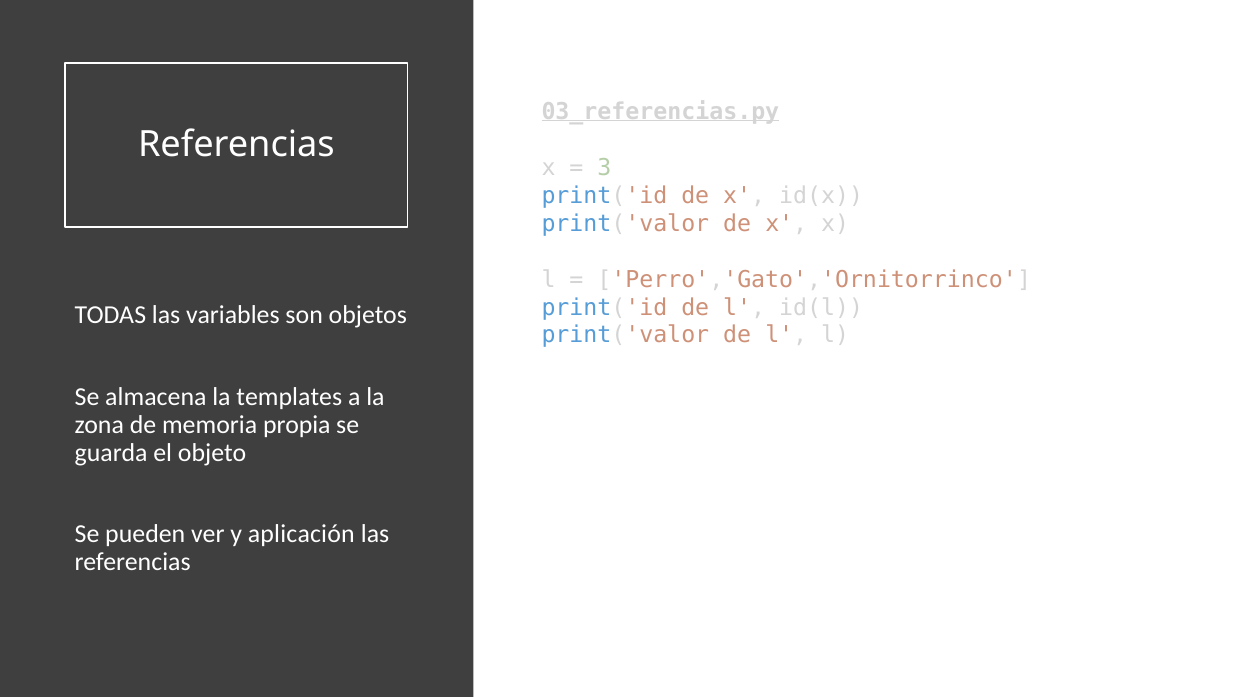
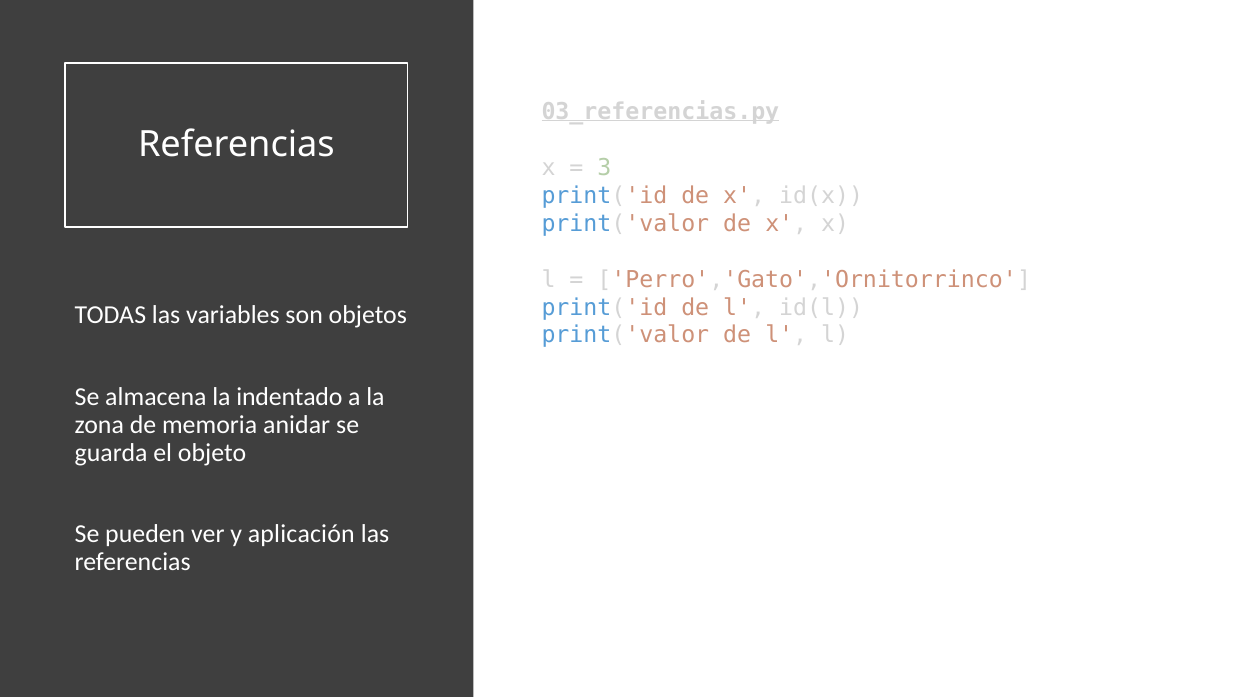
templates: templates -> indentado
propia: propia -> anidar
